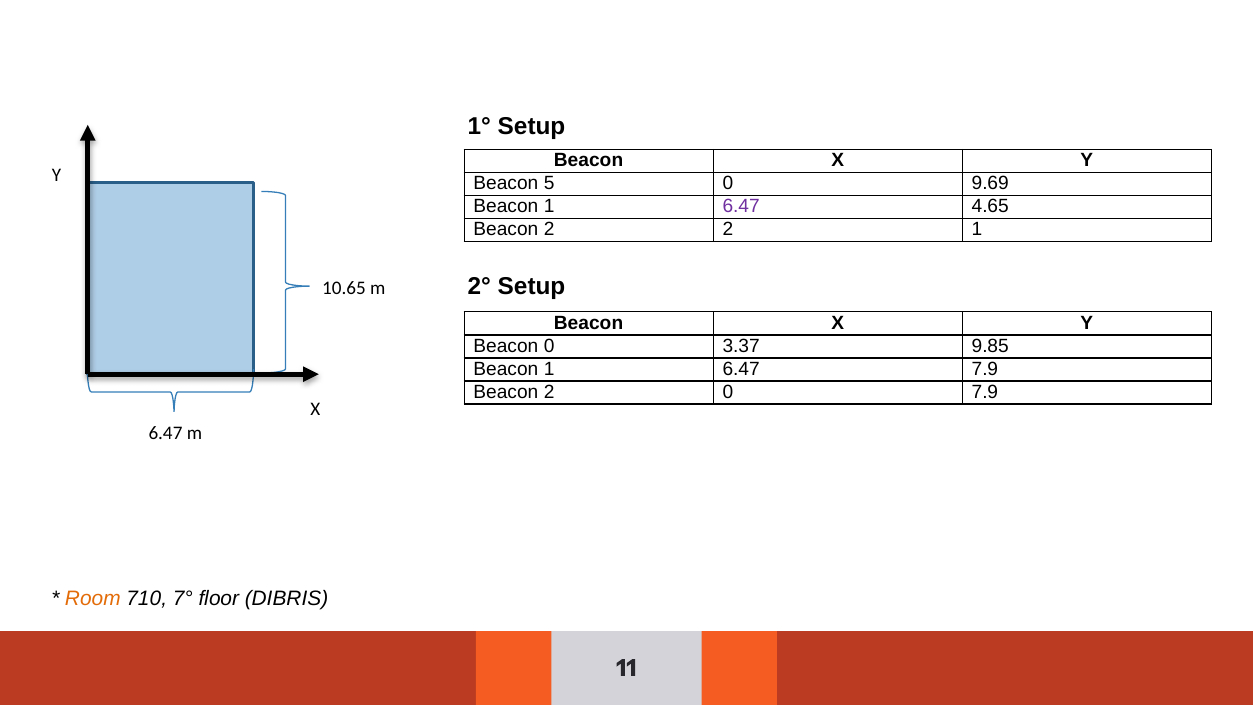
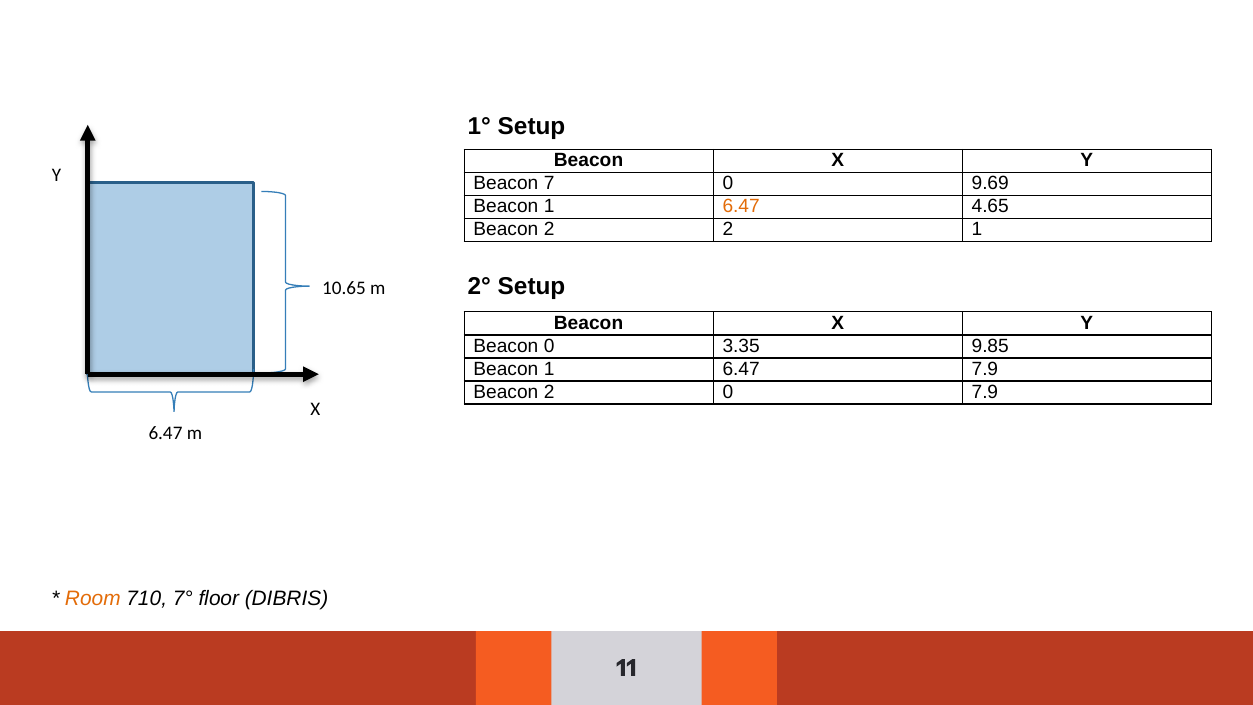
5: 5 -> 7
6.47 at (741, 206) colour: purple -> orange
3.37: 3.37 -> 3.35
